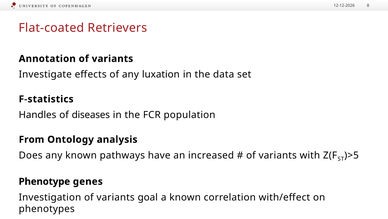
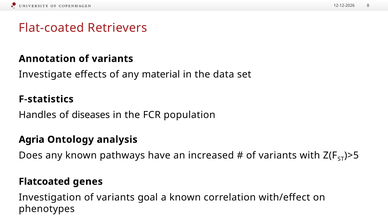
luxation: luxation -> material
From: From -> Agria
Phenotype: Phenotype -> Flatcoated
